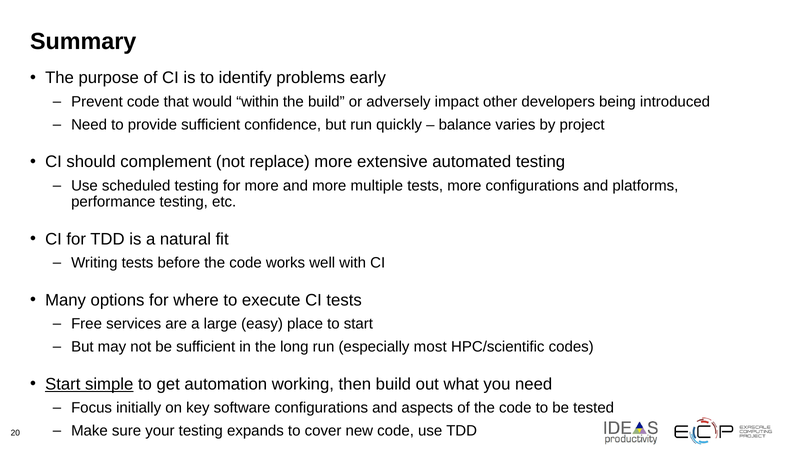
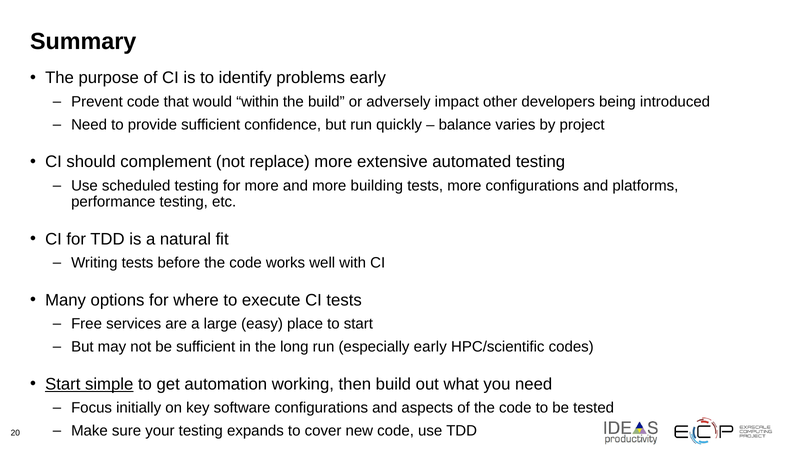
multiple: multiple -> building
especially most: most -> early
